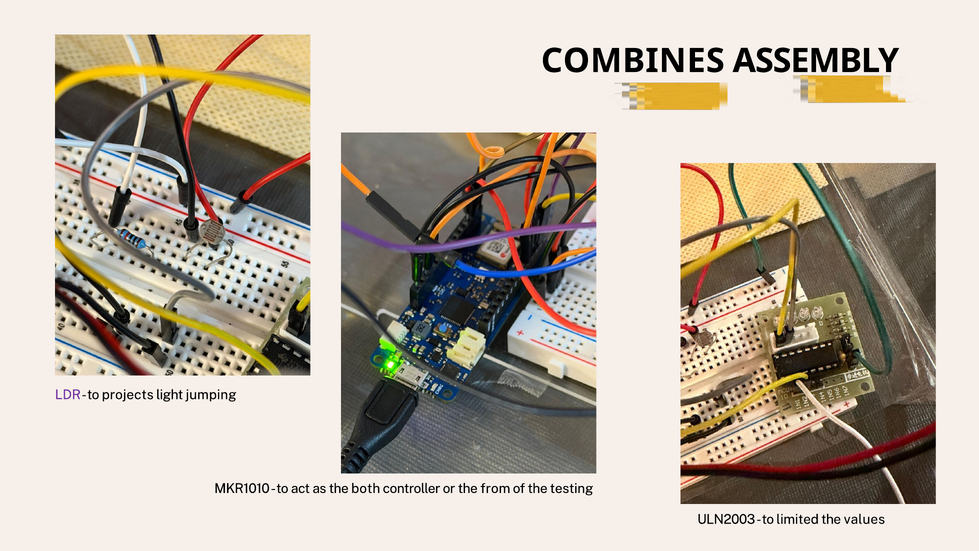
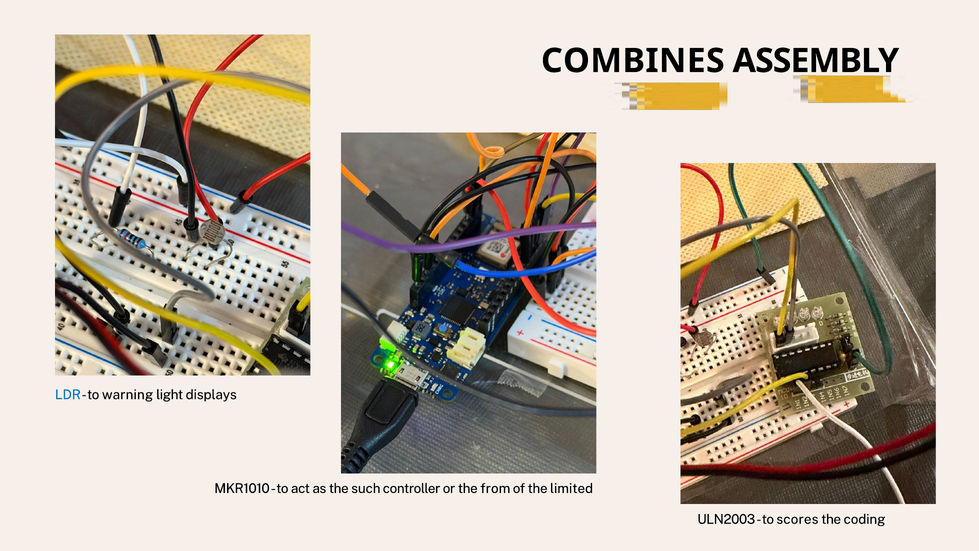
LDR colour: purple -> blue
projects: projects -> warning
jumping: jumping -> displays
both: both -> such
testing: testing -> limited
limited: limited -> scores
values: values -> coding
